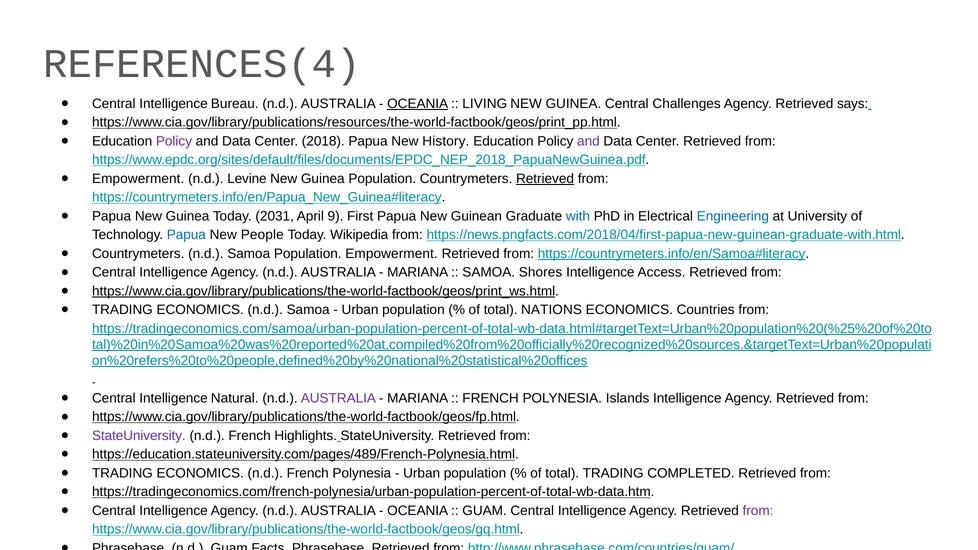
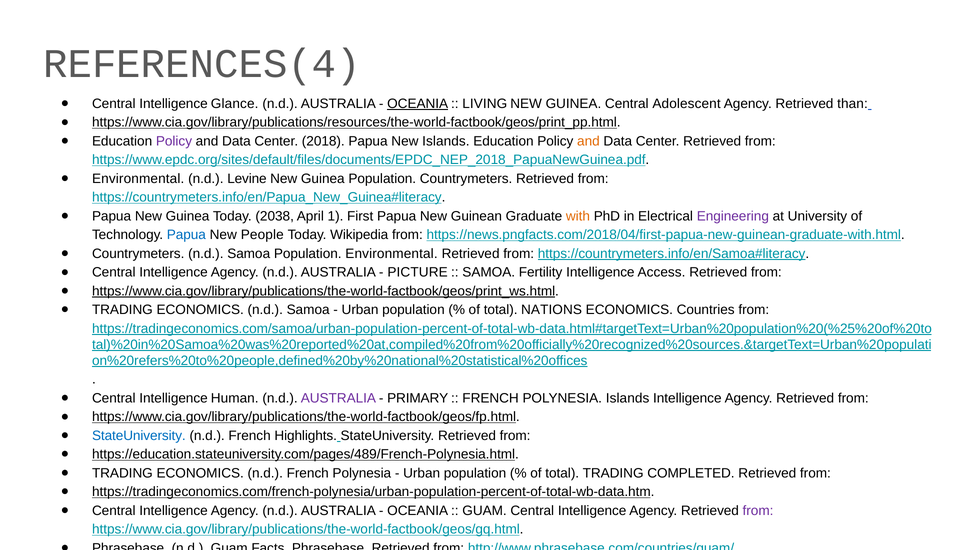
Bureau: Bureau -> Glance
Challenges: Challenges -> Adolescent
says: says -> than
New History: History -> Islands
and at (588, 141) colour: purple -> orange
Empowerment at (138, 179): Empowerment -> Environmental
Retrieved at (545, 179) underline: present -> none
2031: 2031 -> 2038
9: 9 -> 1
with colour: blue -> orange
Engineering colour: blue -> purple
Population Empowerment: Empowerment -> Environmental
MARIANA at (418, 272): MARIANA -> PICTURE
Shores: Shores -> Fertility
Natural: Natural -> Human
MARIANA at (418, 398): MARIANA -> PRIMARY
StateUniversity at (139, 436) colour: purple -> blue
